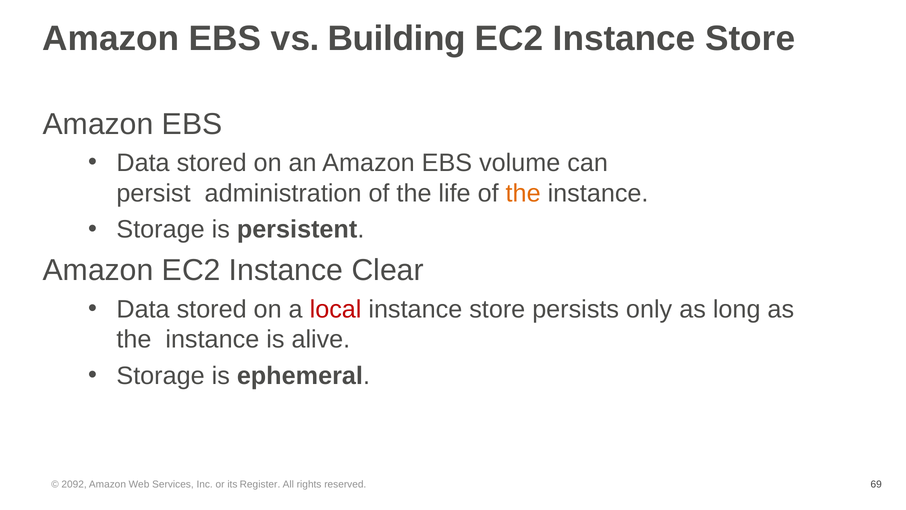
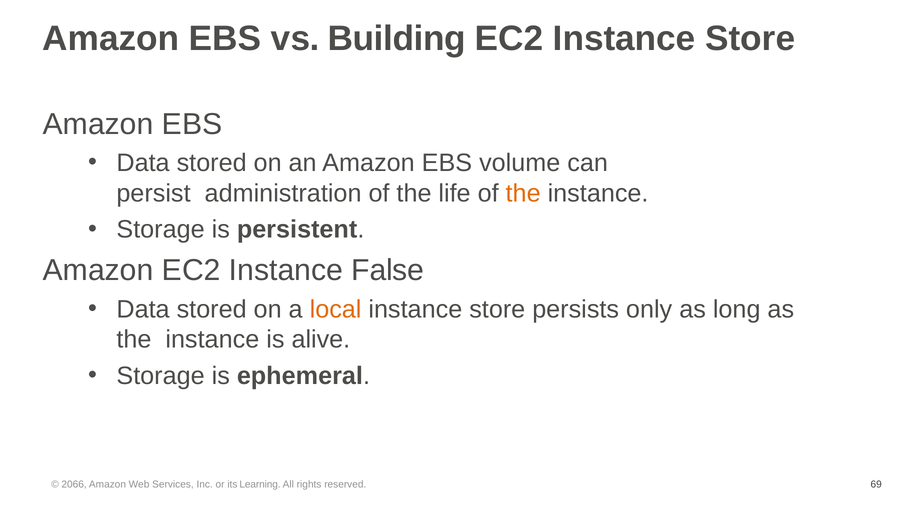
Clear: Clear -> False
local colour: red -> orange
2092: 2092 -> 2066
Register: Register -> Learning
